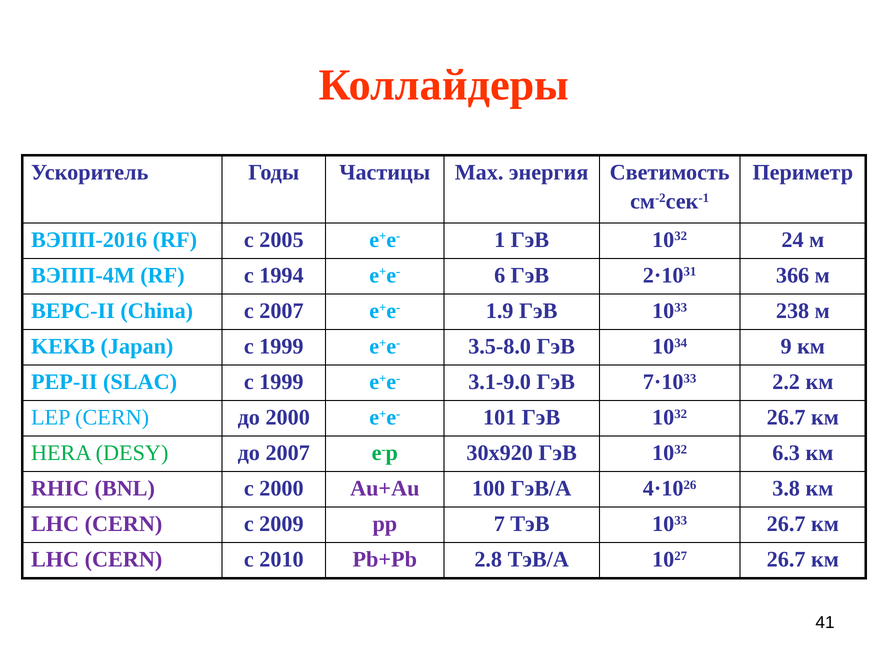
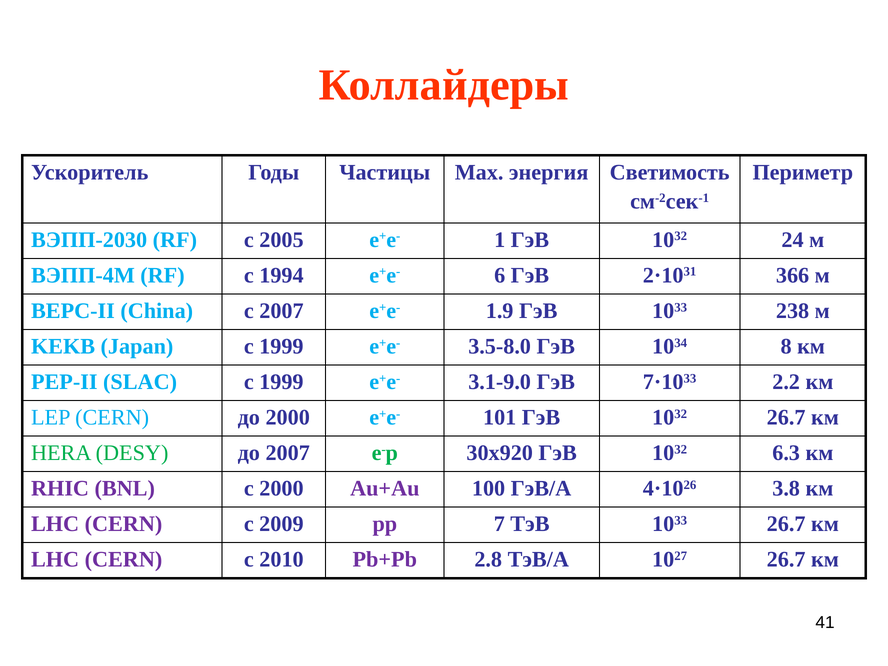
ВЭПП-2016: ВЭПП-2016 -> ВЭПП-2030
9: 9 -> 8
